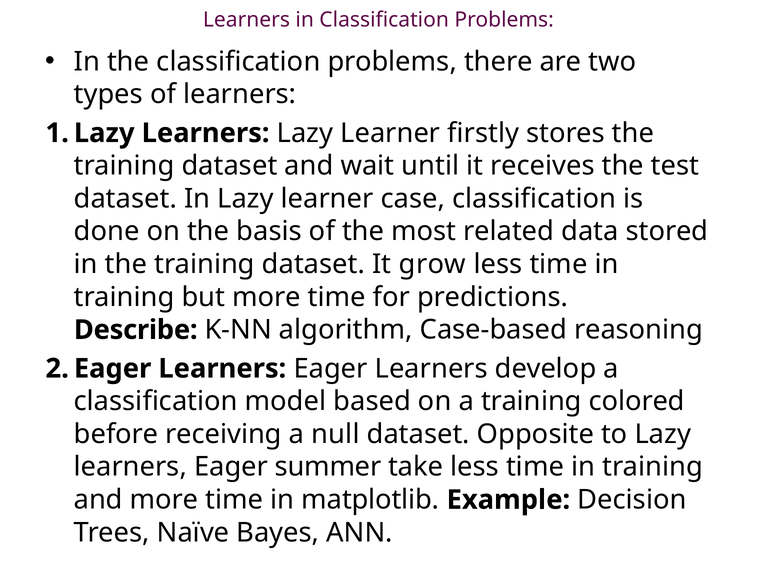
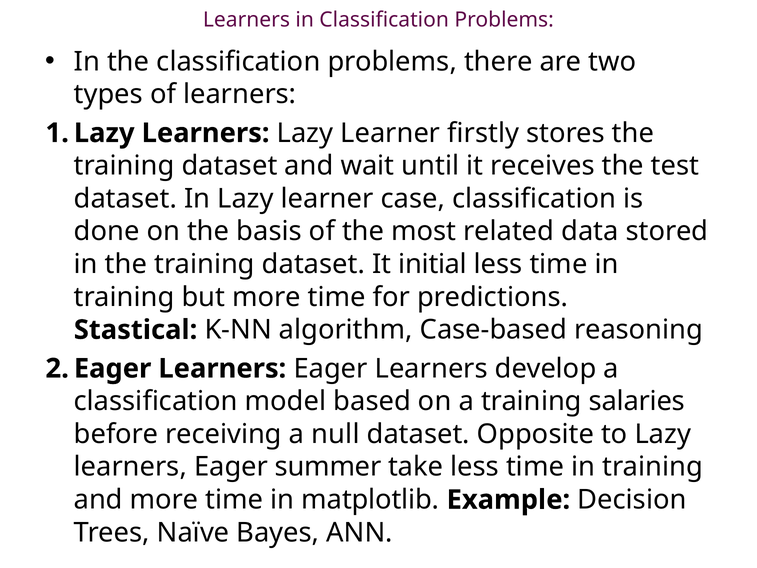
grow: grow -> initial
Describe: Describe -> Stastical
colored: colored -> salaries
